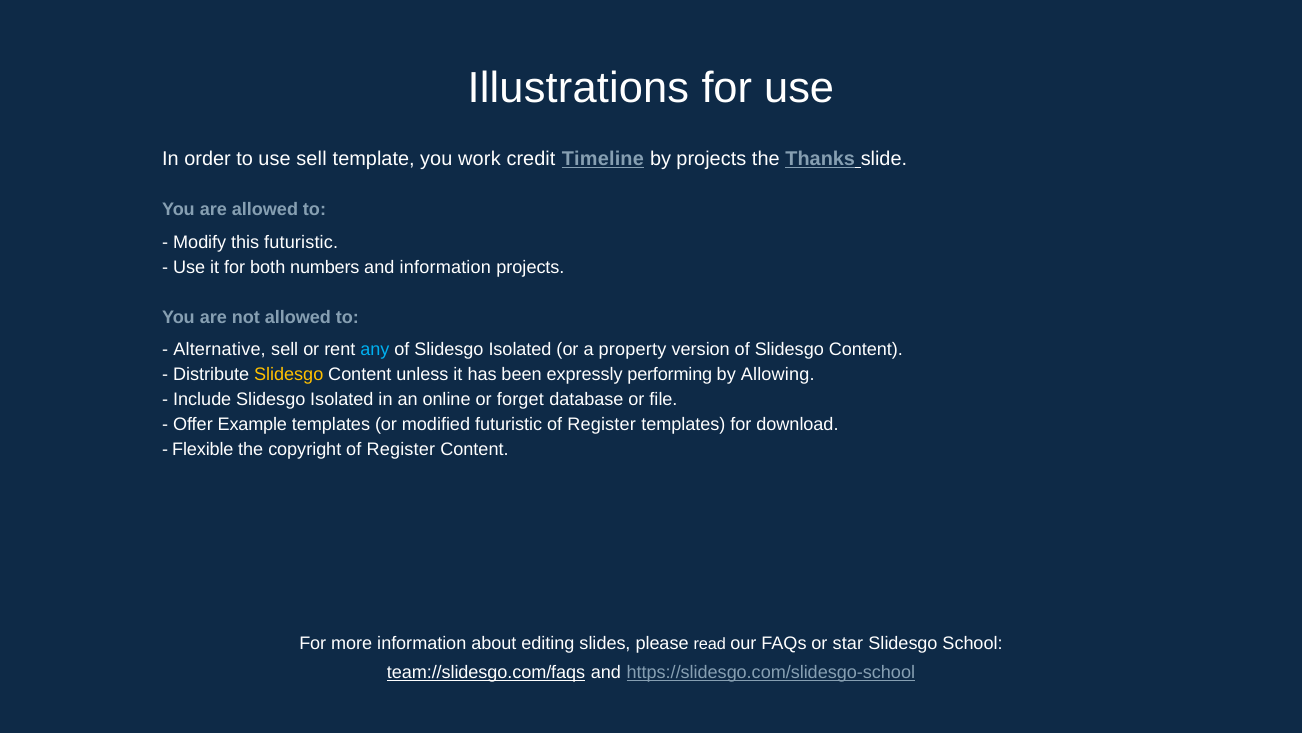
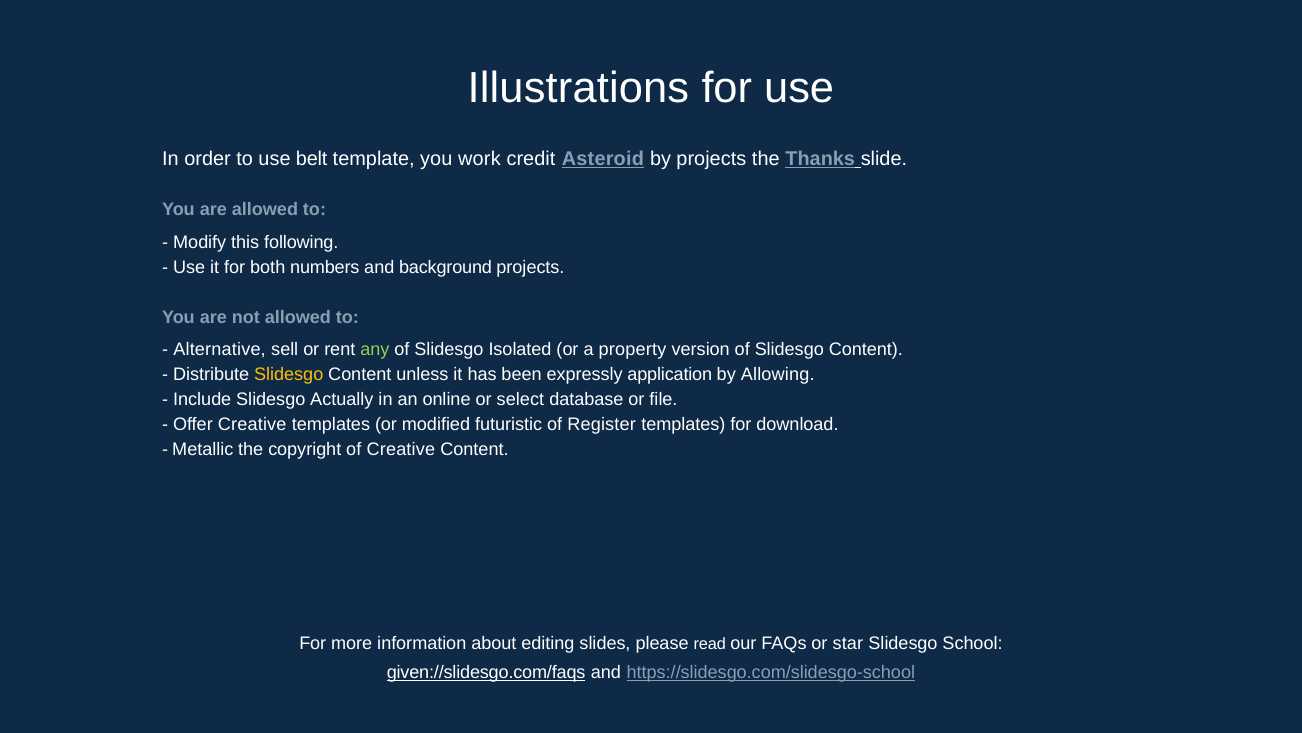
use sell: sell -> belt
Timeline: Timeline -> Asteroid
this futuristic: futuristic -> following
and information: information -> background
any colour: light blue -> light green
performing: performing -> application
Include Slidesgo Isolated: Isolated -> Actually
forget: forget -> select
Offer Example: Example -> Creative
Flexible: Flexible -> Metallic
copyright of Register: Register -> Creative
team://slidesgo.com/faqs: team://slidesgo.com/faqs -> given://slidesgo.com/faqs
